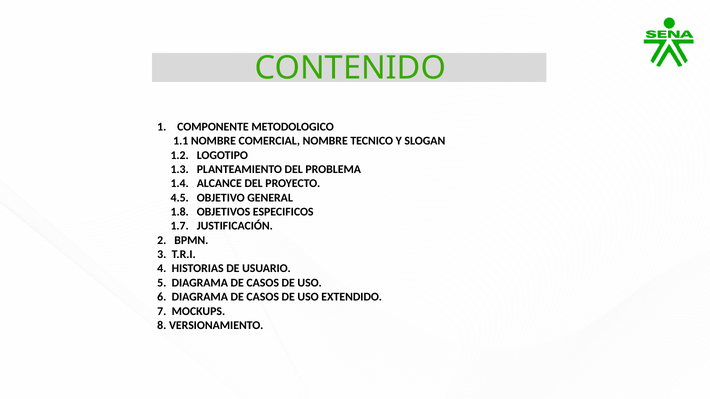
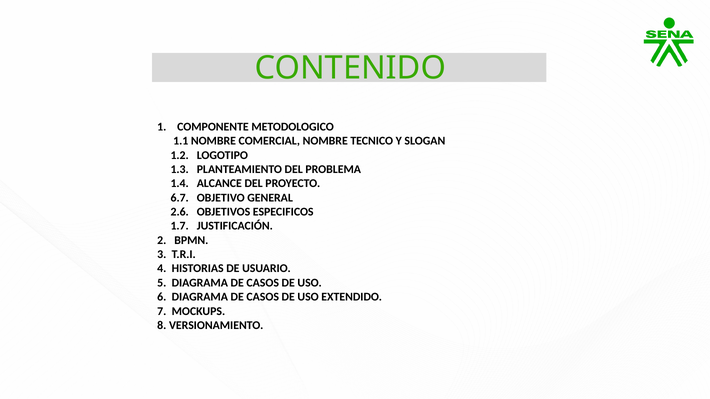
4.5: 4.5 -> 6.7
1.8: 1.8 -> 2.6
